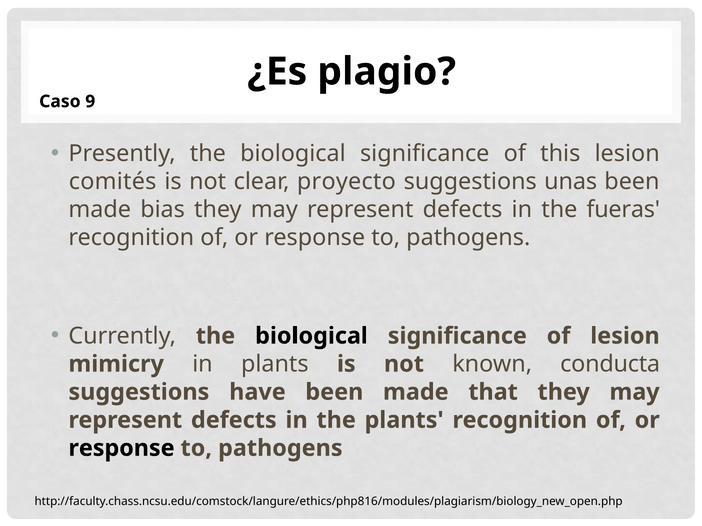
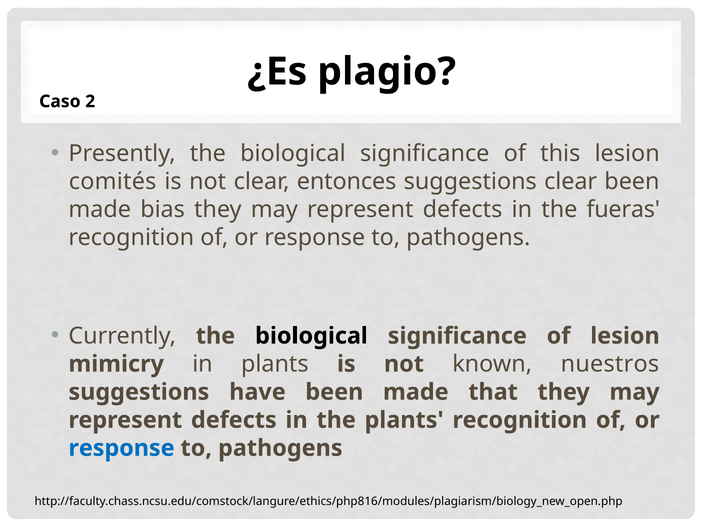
9: 9 -> 2
proyecto: proyecto -> entonces
suggestions unas: unas -> clear
conducta: conducta -> nuestros
response at (122, 449) colour: black -> blue
